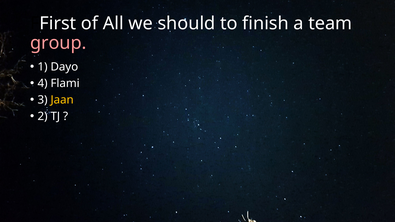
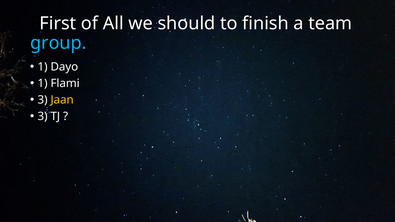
group colour: pink -> light blue
4 at (43, 83): 4 -> 1
2 at (43, 116): 2 -> 3
